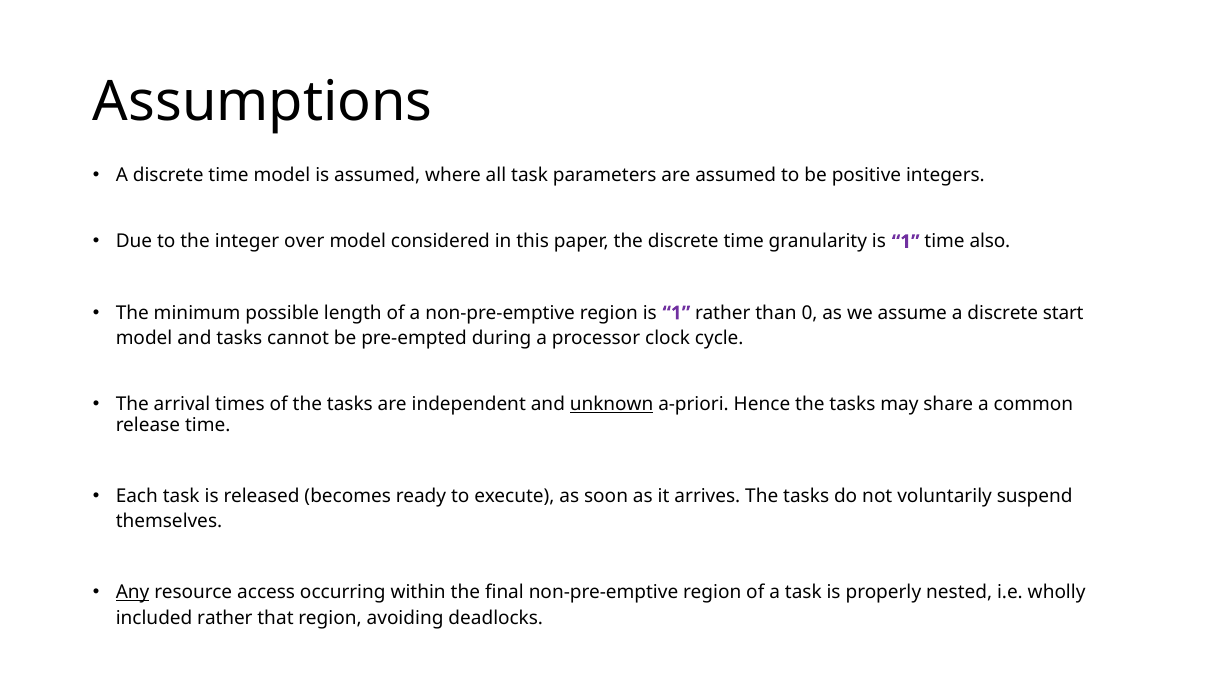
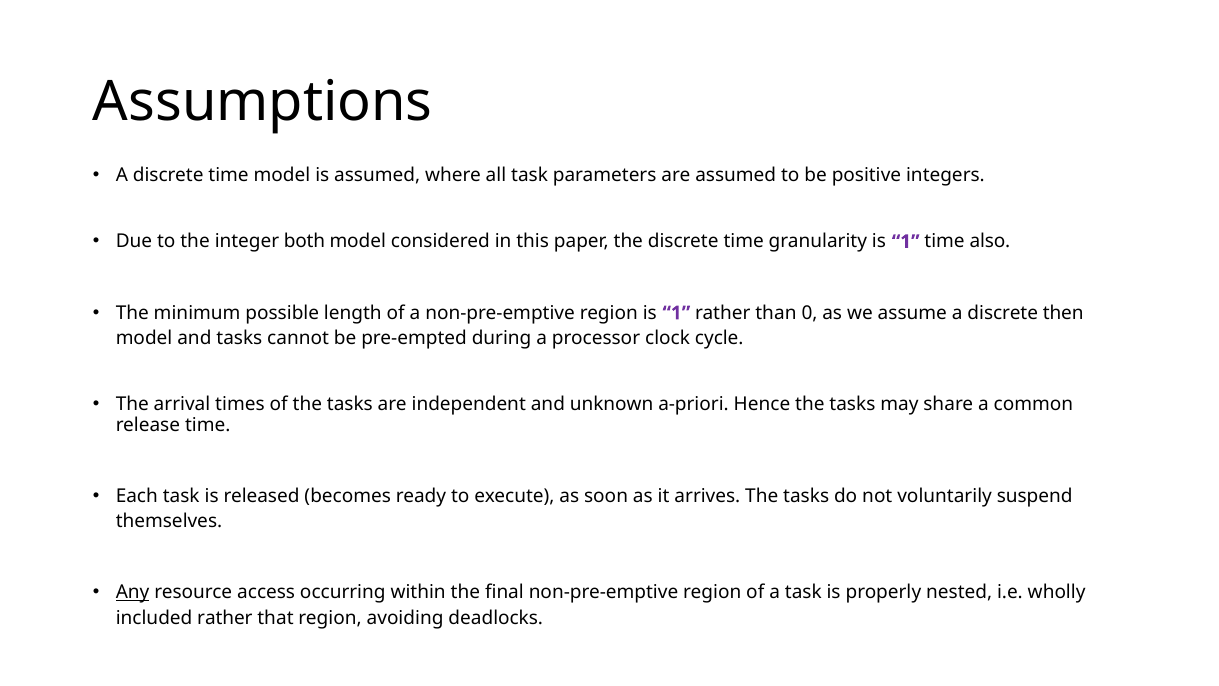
over: over -> both
start: start -> then
unknown underline: present -> none
